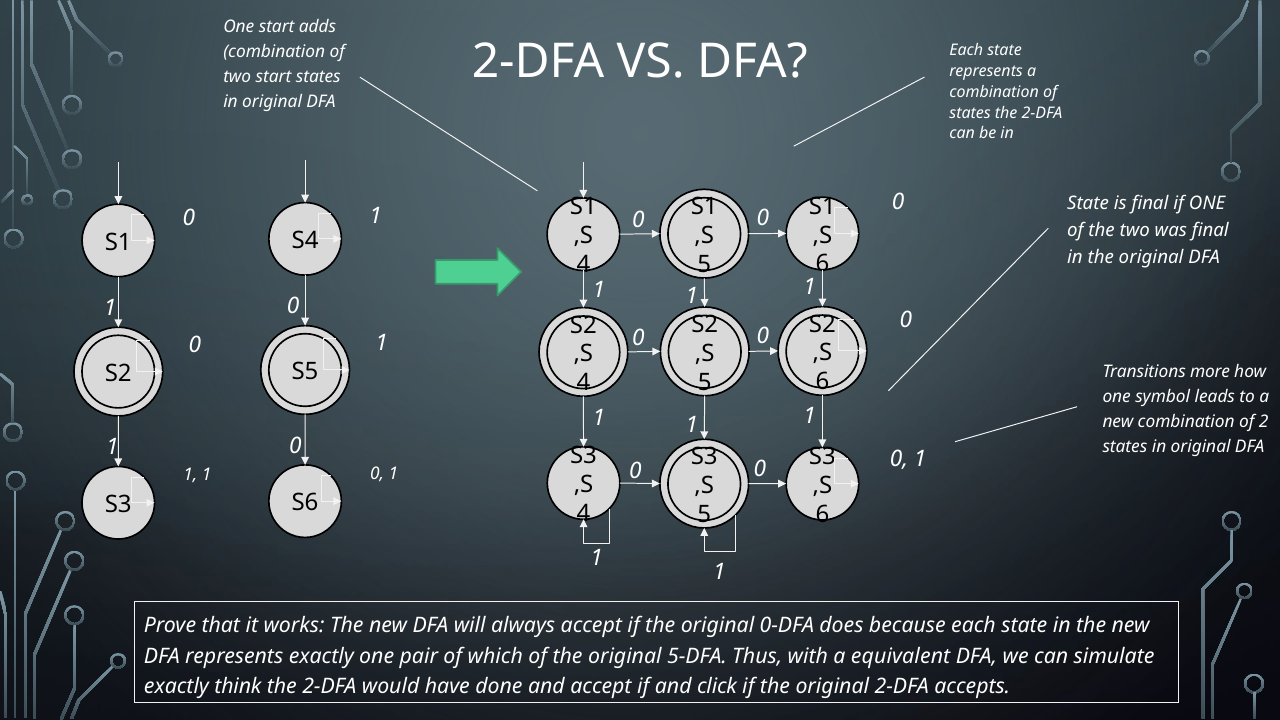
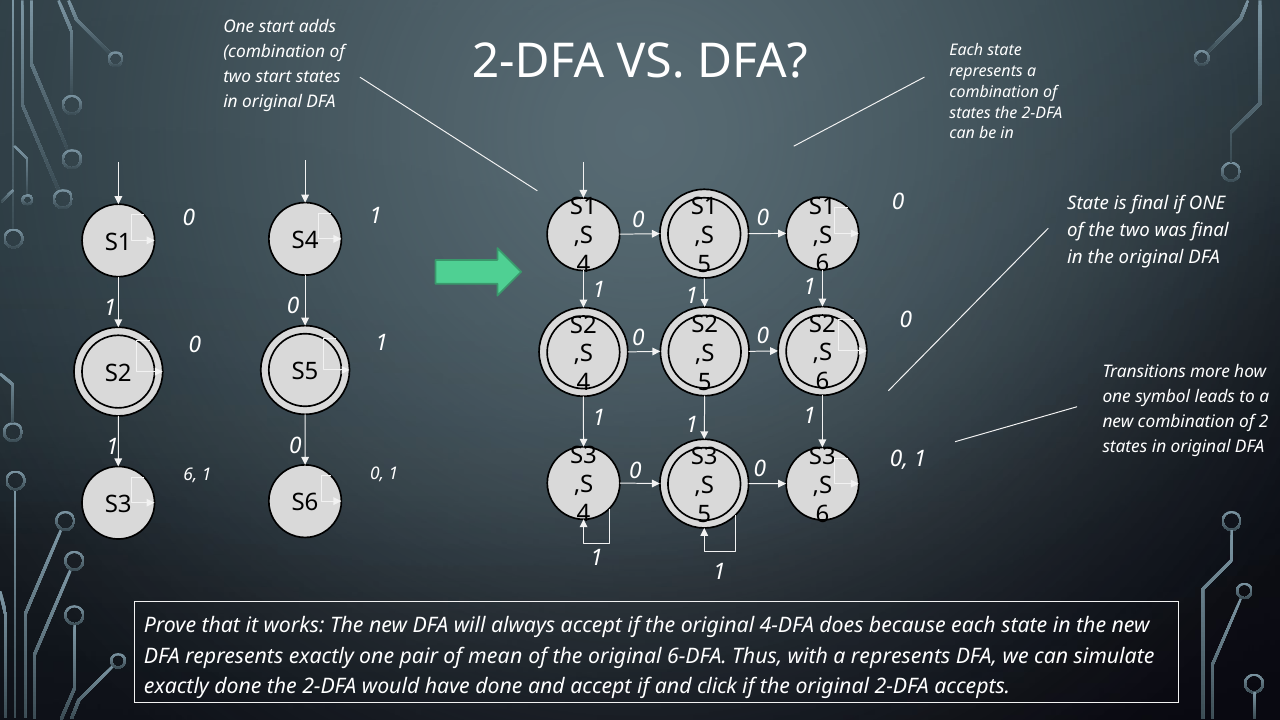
1 at (190, 475): 1 -> 6
0-DFA: 0-DFA -> 4-DFA
which: which -> mean
5-DFA: 5-DFA -> 6-DFA
a equivalent: equivalent -> represents
exactly think: think -> done
